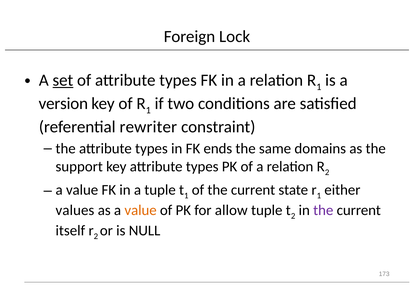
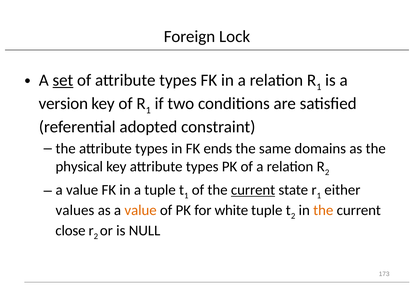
rewriter: rewriter -> adopted
support: support -> physical
current at (253, 190) underline: none -> present
allow: allow -> white
the at (323, 210) colour: purple -> orange
itself: itself -> close
